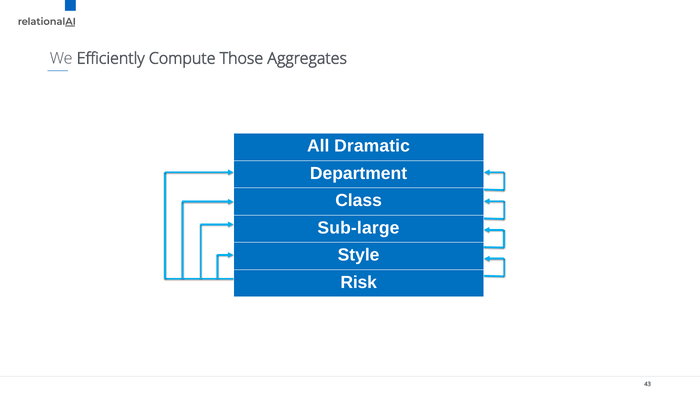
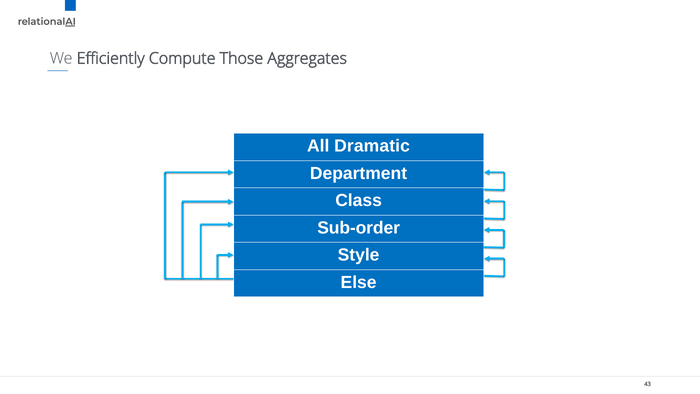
Sub-large: Sub-large -> Sub-order
Risk: Risk -> Else
